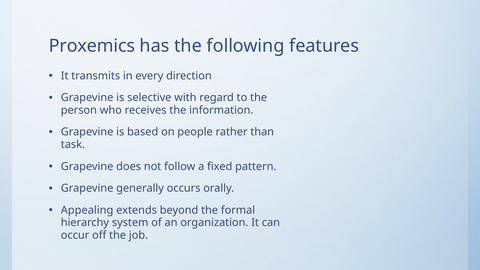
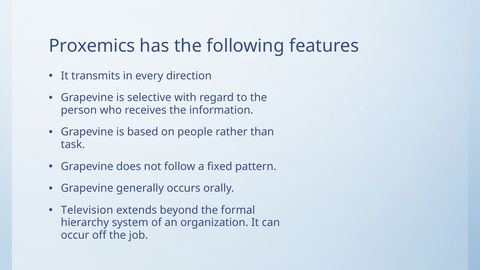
Appealing: Appealing -> Television
